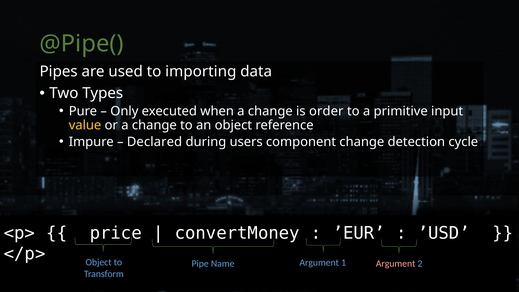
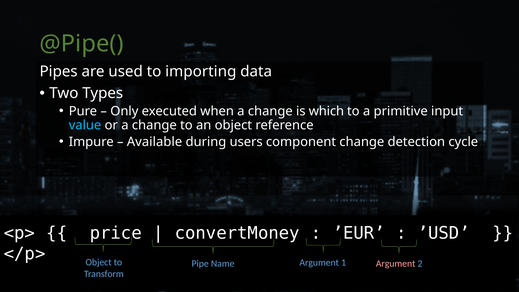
order: order -> which
value colour: yellow -> light blue
Declared: Declared -> Available
